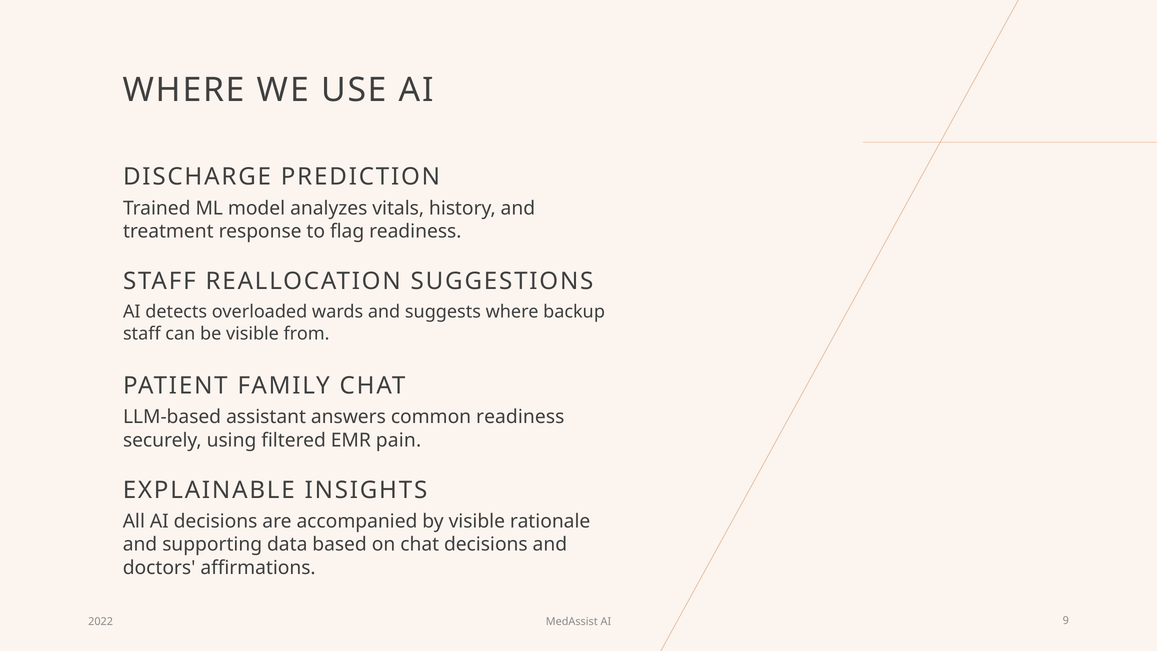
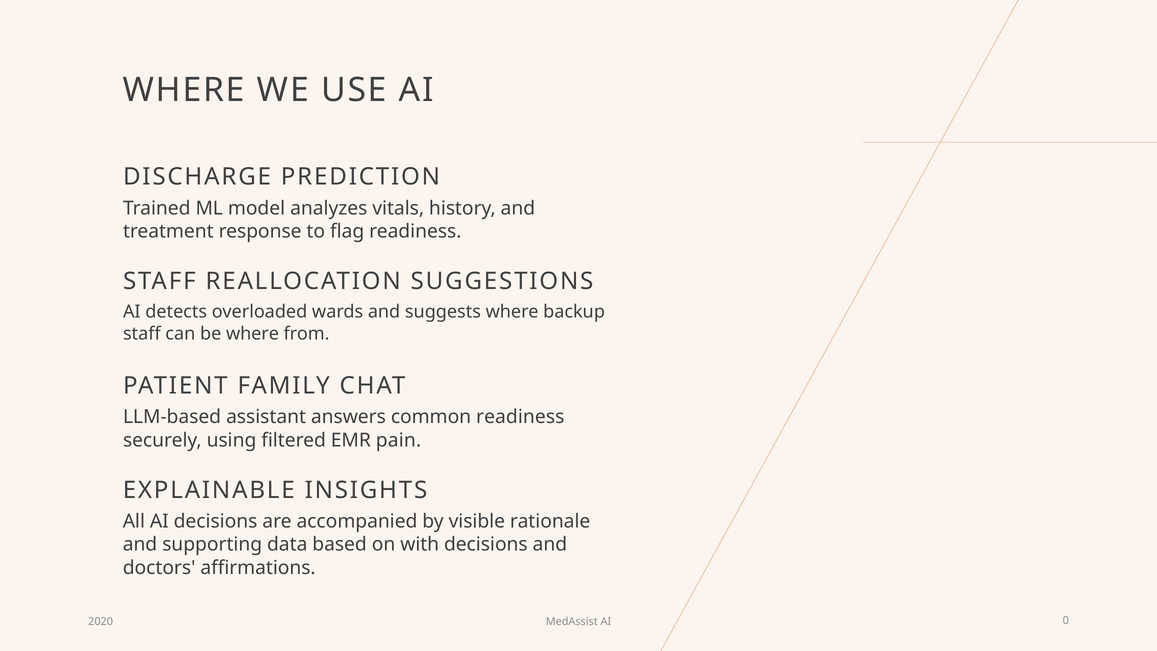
be visible: visible -> where
on chat: chat -> with
2022: 2022 -> 2020
9: 9 -> 0
